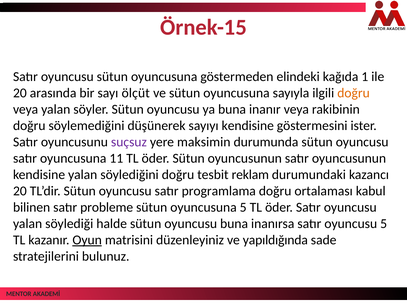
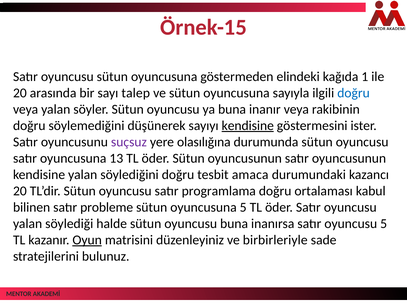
ölçüt: ölçüt -> talep
doğru at (354, 93) colour: orange -> blue
kendisine at (248, 125) underline: none -> present
maksimin: maksimin -> olasılığına
11: 11 -> 13
reklam: reklam -> amaca
yapıldığında: yapıldığında -> birbirleriyle
